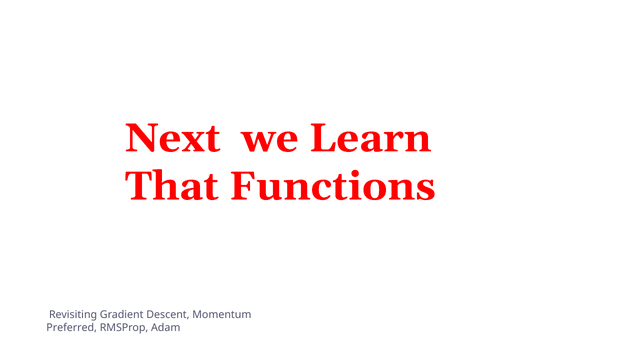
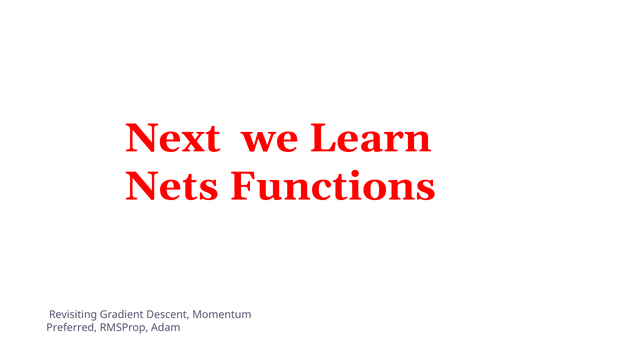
That: That -> Nets
